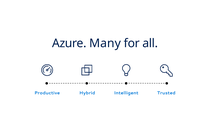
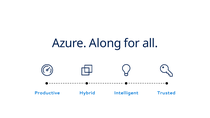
Many: Many -> Along
